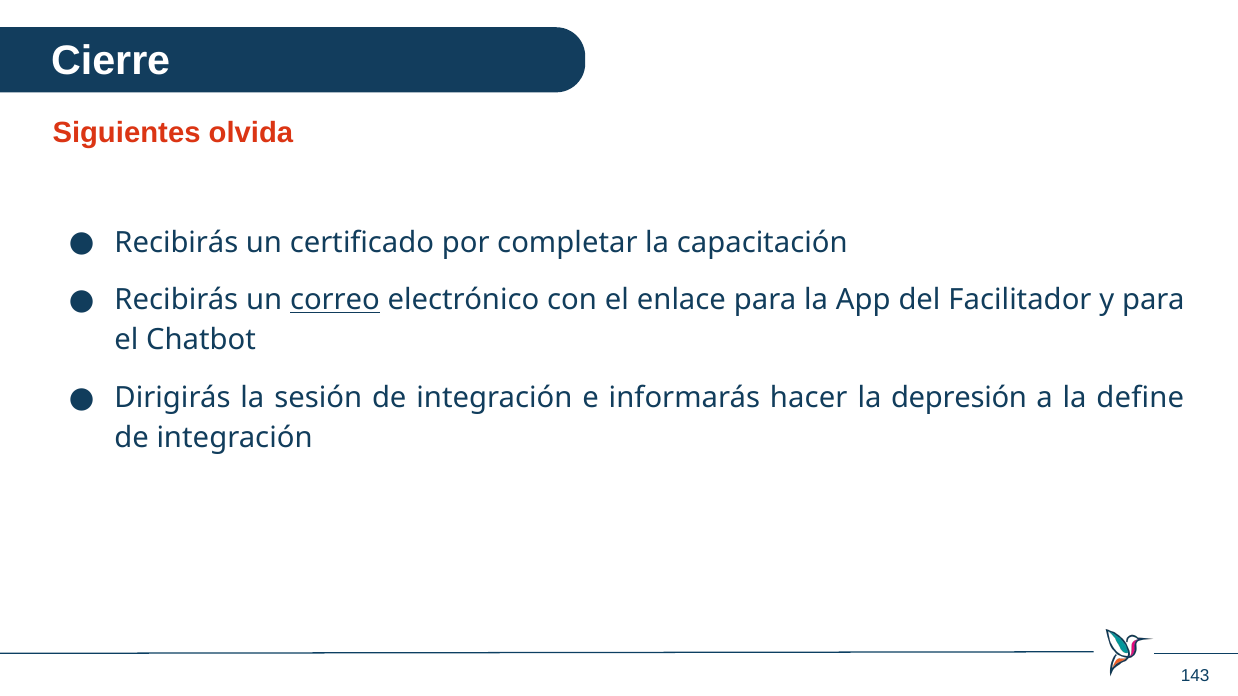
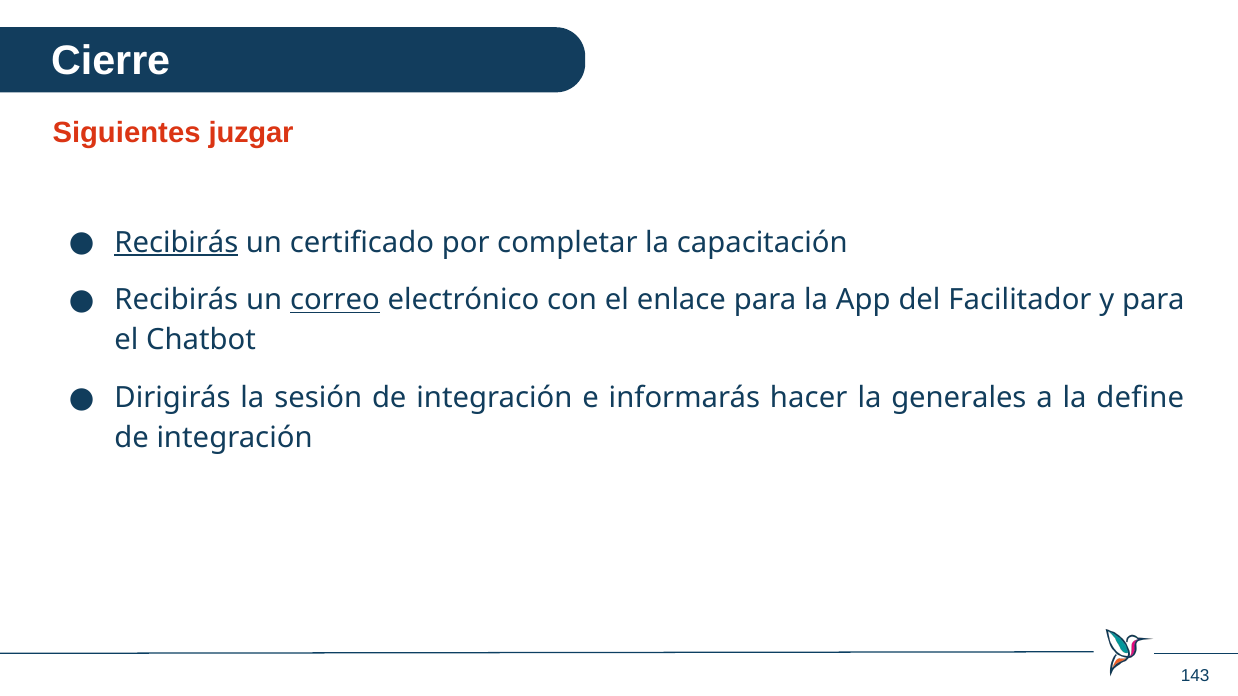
olvida: olvida -> juzgar
Recibirás at (176, 243) underline: none -> present
depresión: depresión -> generales
